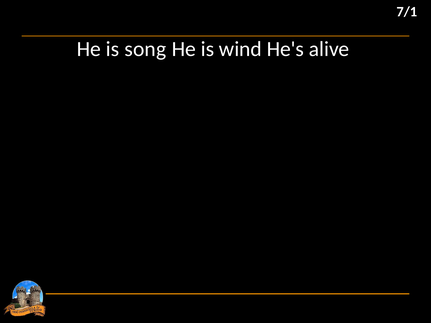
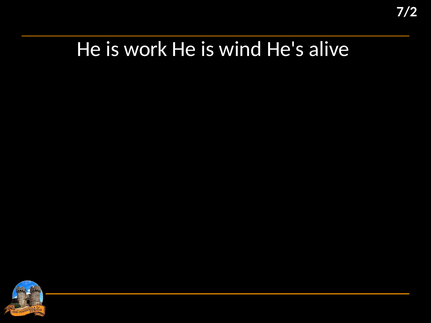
7/1: 7/1 -> 7/2
song: song -> work
